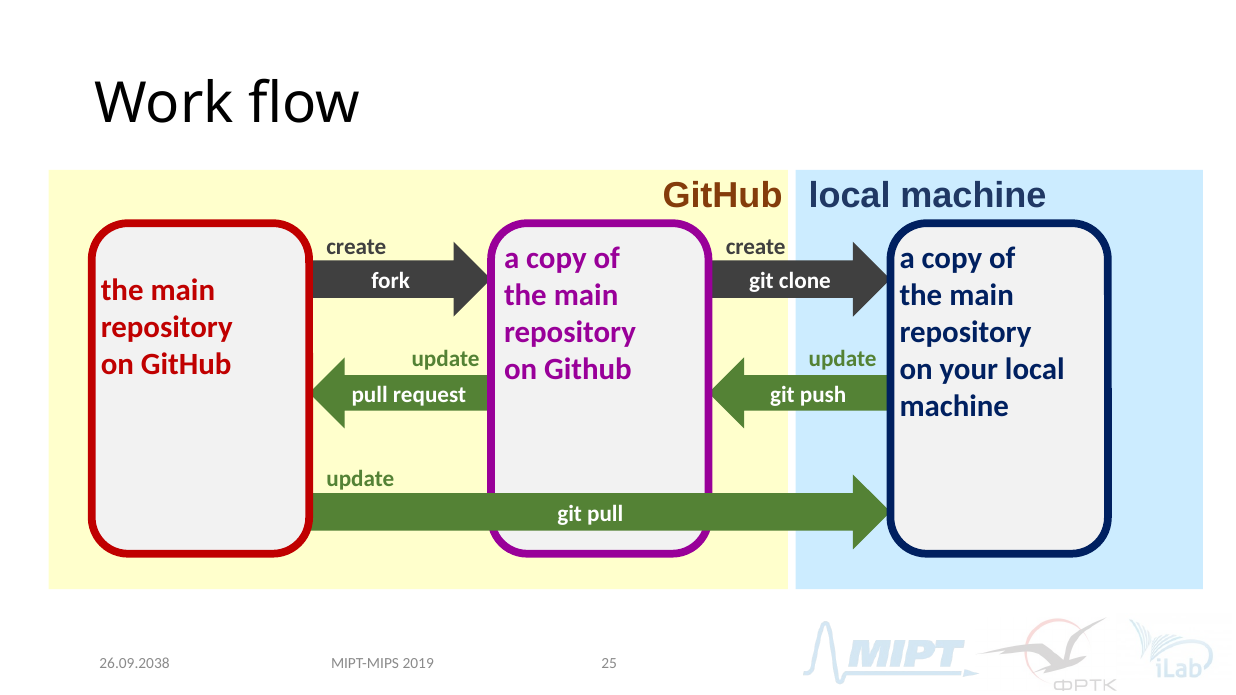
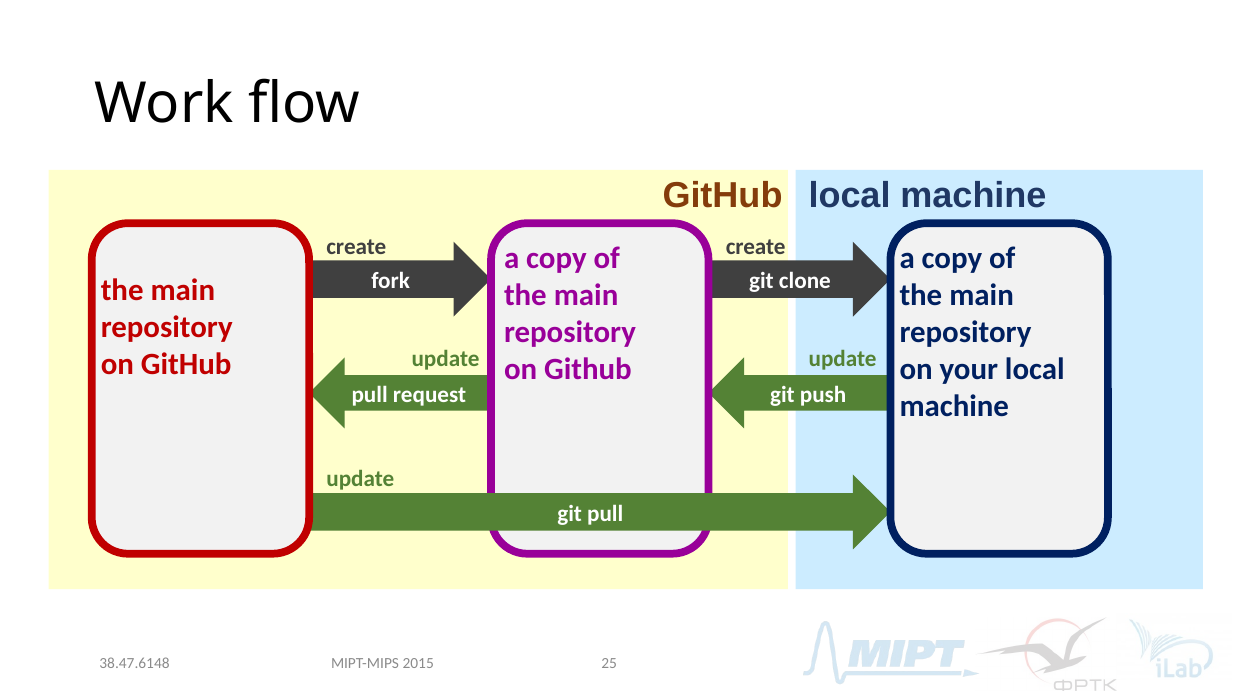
2019: 2019 -> 2015
26.09.2038: 26.09.2038 -> 38.47.6148
